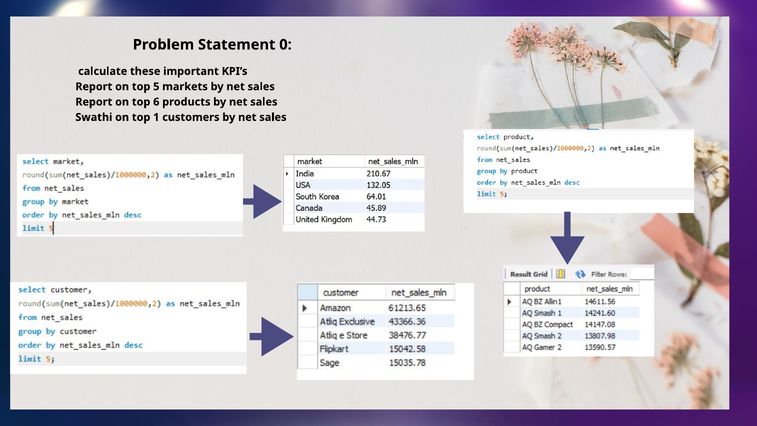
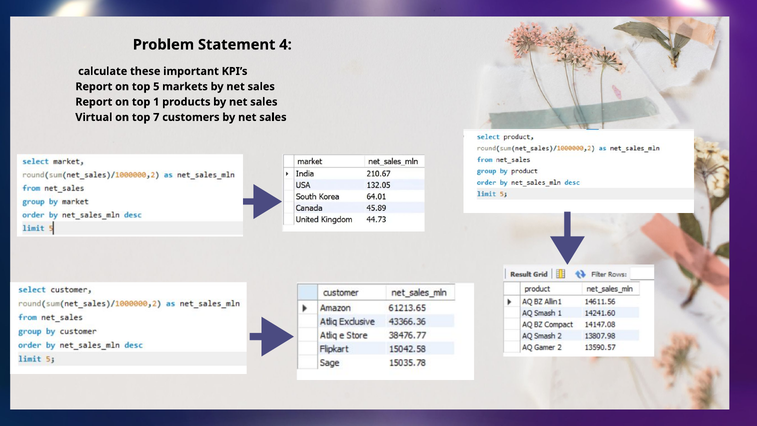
0: 0 -> 4
6: 6 -> 1
Swathi: Swathi -> Virtual
1: 1 -> 7
